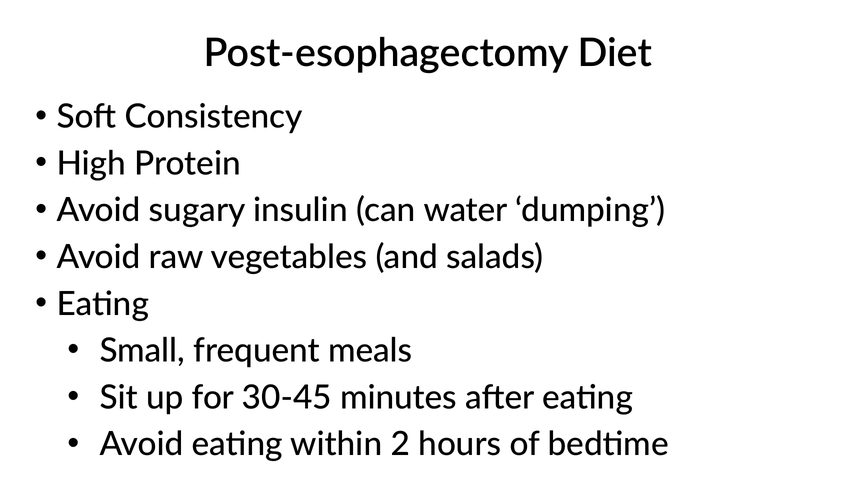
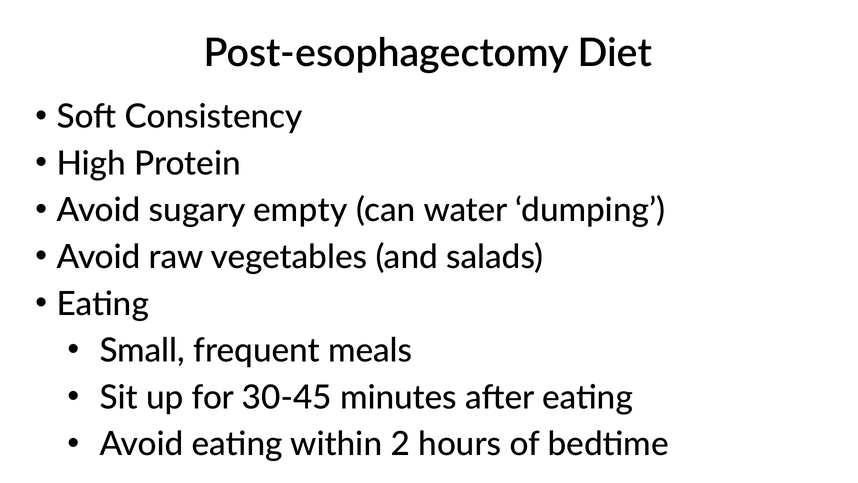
insulin: insulin -> empty
